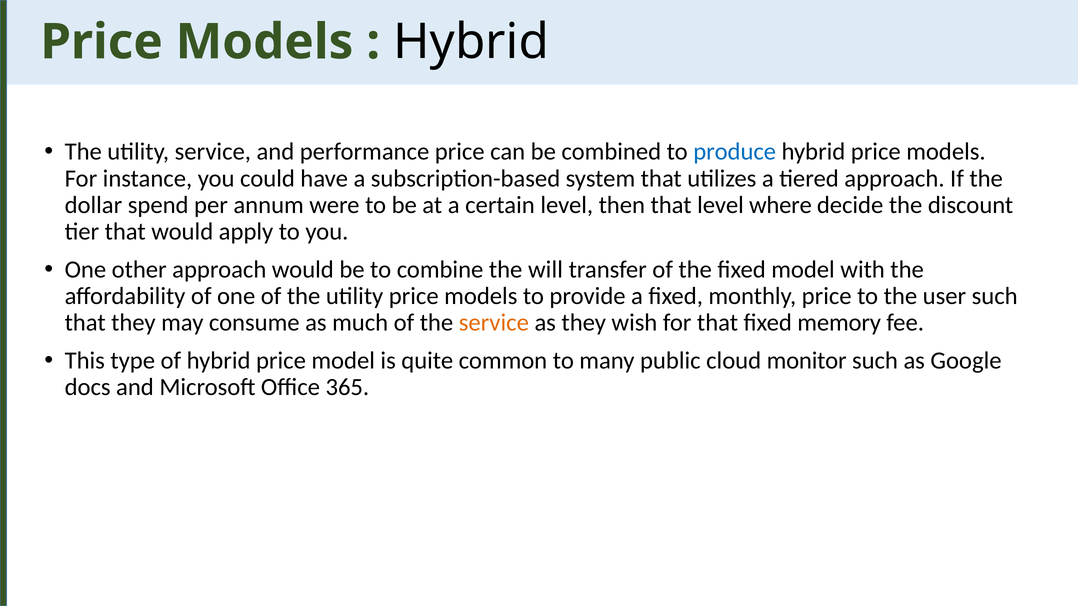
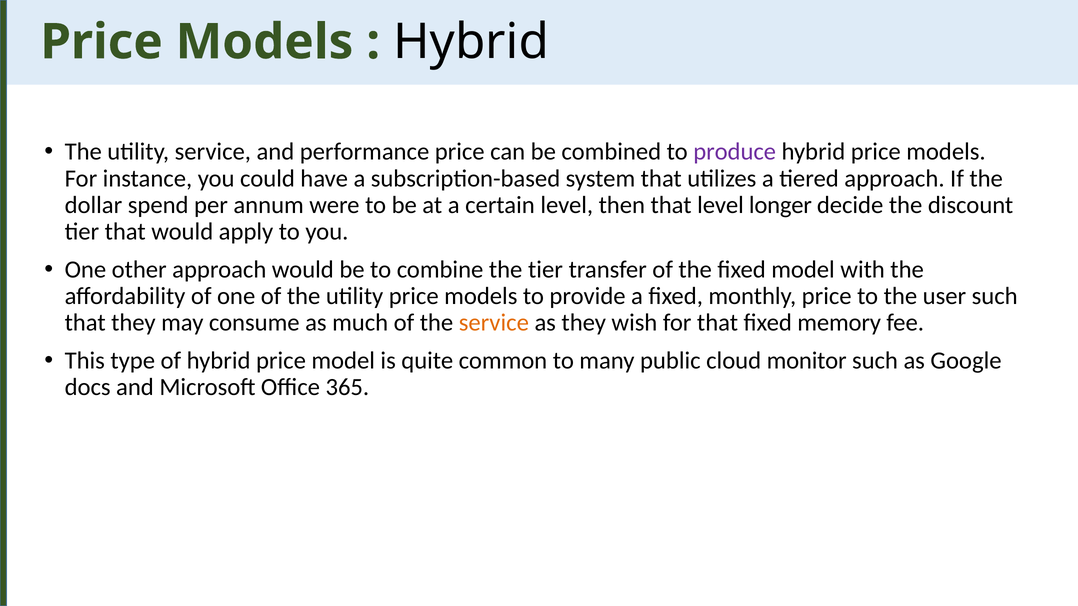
produce colour: blue -> purple
where: where -> longer
the will: will -> tier
